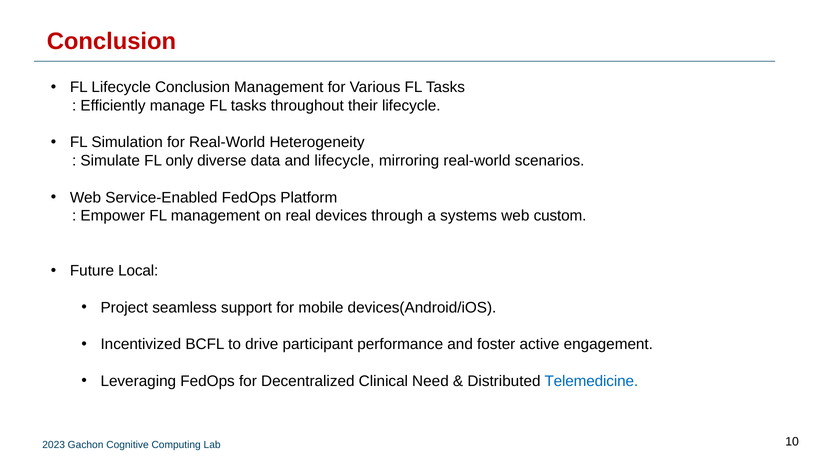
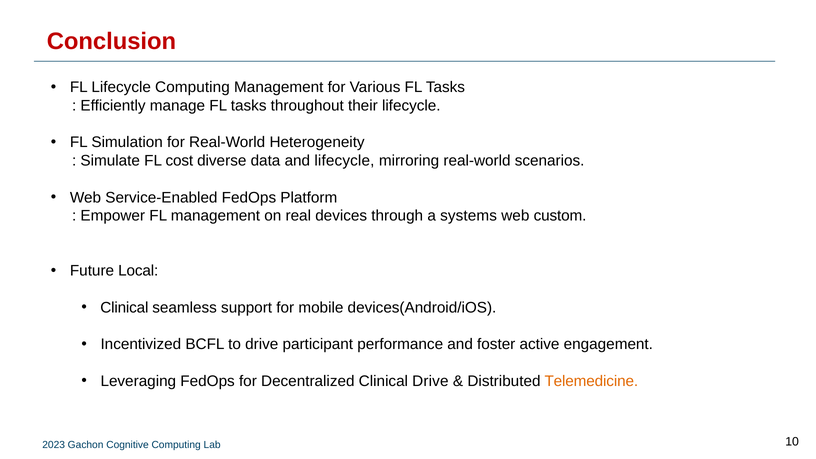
Lifecycle Conclusion: Conclusion -> Computing
only: only -> cost
Project at (124, 308): Project -> Clinical
Clinical Need: Need -> Drive
Telemedicine colour: blue -> orange
